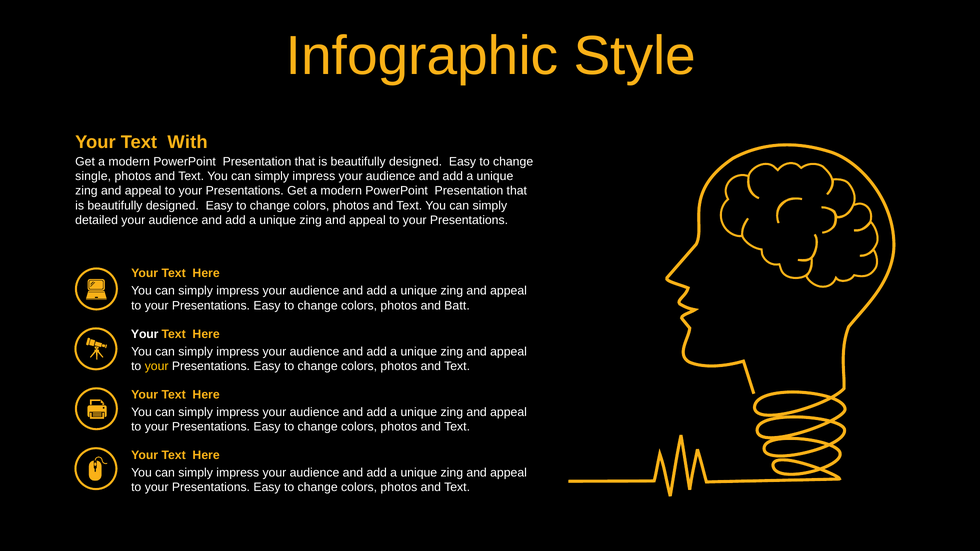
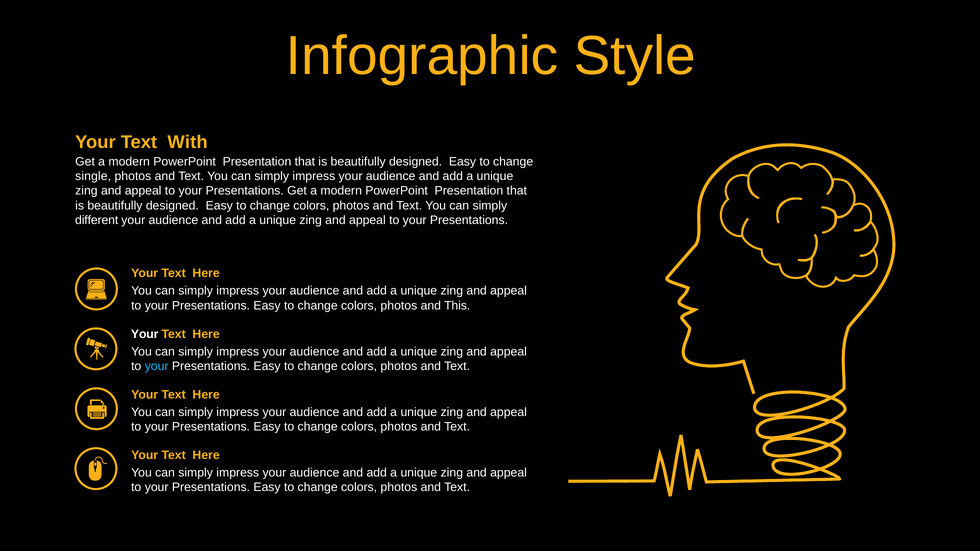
detailed: detailed -> different
Batt: Batt -> This
your at (157, 366) colour: yellow -> light blue
